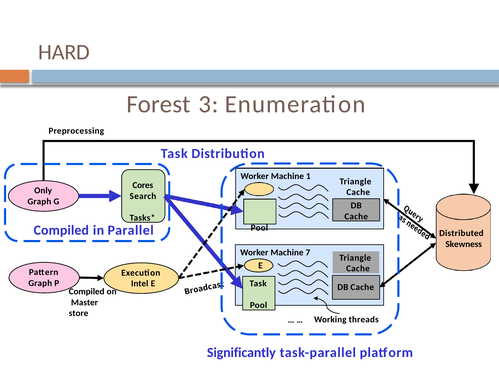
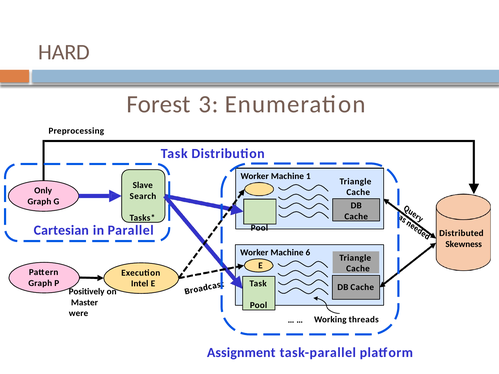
Cores: Cores -> Slave
Compiled at (61, 230): Compiled -> Cartesian
7: 7 -> 6
Compiled at (87, 292): Compiled -> Positively
store: store -> were
Significantly: Significantly -> Assignment
